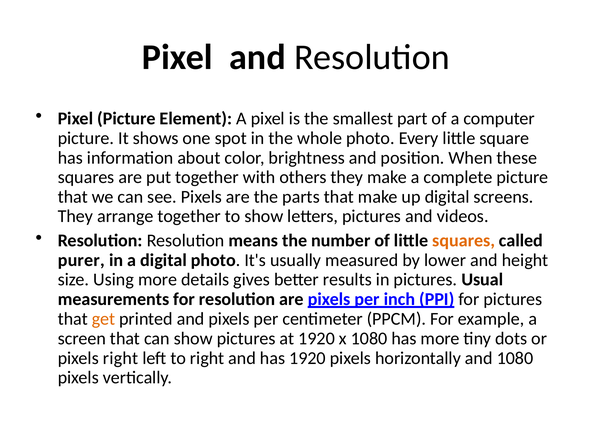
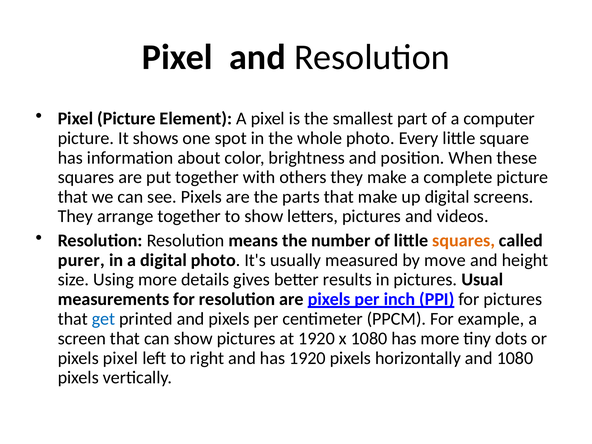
lower: lower -> move
get colour: orange -> blue
pixels right: right -> pixel
